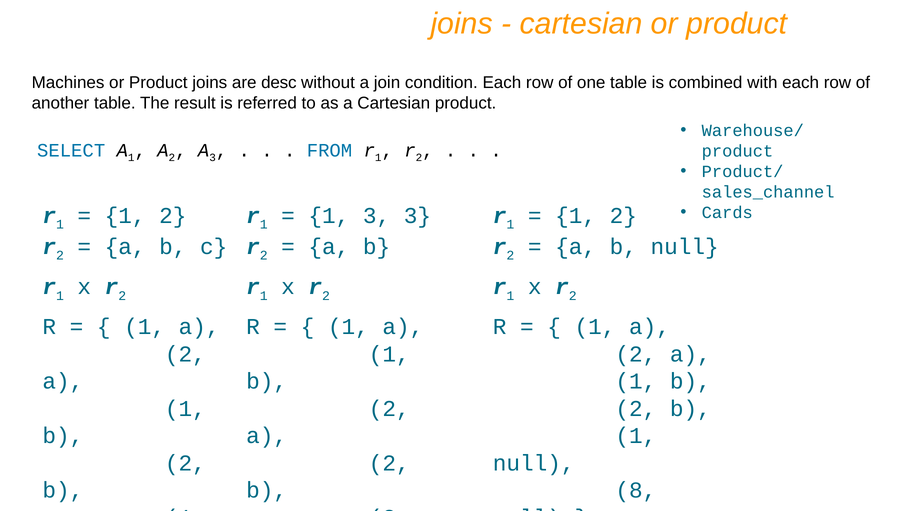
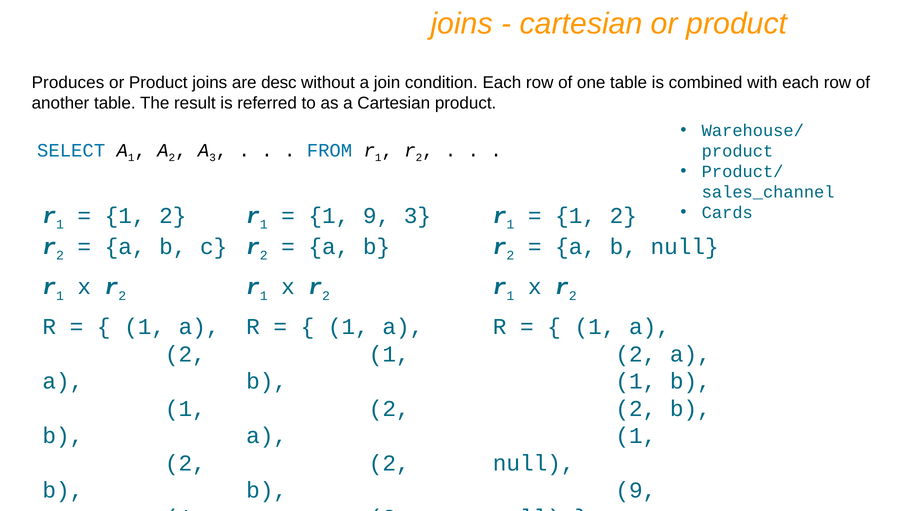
Machines: Machines -> Produces
1 3: 3 -> 9
8 at (636, 490): 8 -> 9
